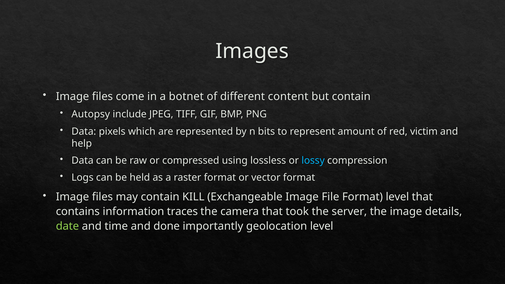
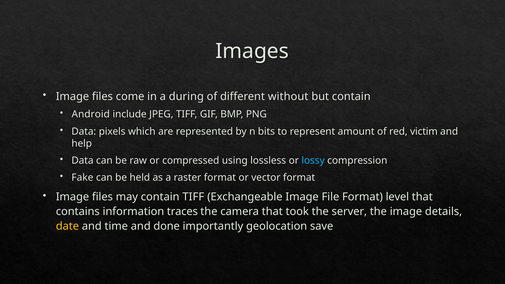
botnet: botnet -> during
content: content -> without
Autopsy: Autopsy -> Android
Logs: Logs -> Fake
contain KILL: KILL -> TIFF
date colour: light green -> yellow
geolocation level: level -> save
